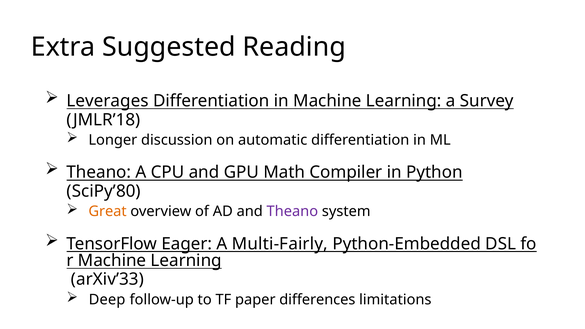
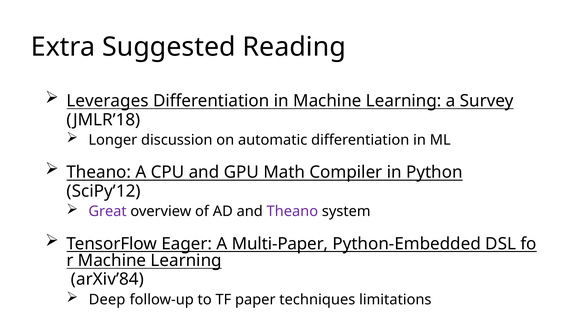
SciPy’80: SciPy’80 -> SciPy’12
Great colour: orange -> purple
Multi-Fairly: Multi-Fairly -> Multi-Paper
arXiv’33: arXiv’33 -> arXiv’84
differences: differences -> techniques
